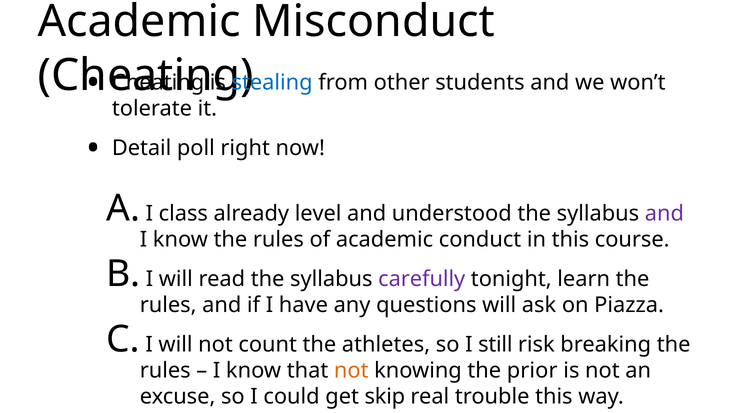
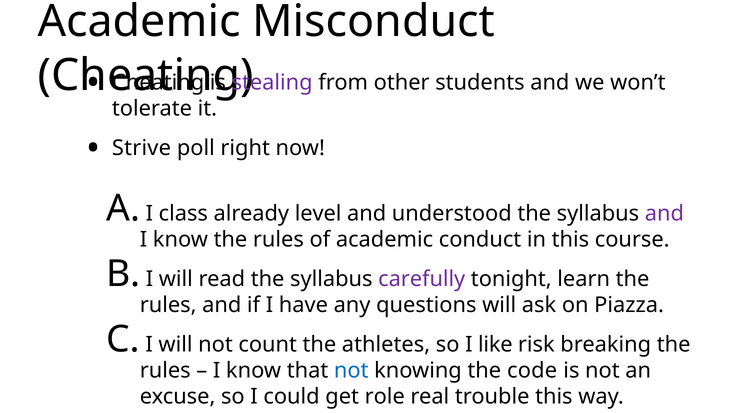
stealing colour: blue -> purple
Detail: Detail -> Strive
still: still -> like
not at (351, 371) colour: orange -> blue
prior: prior -> code
skip: skip -> role
